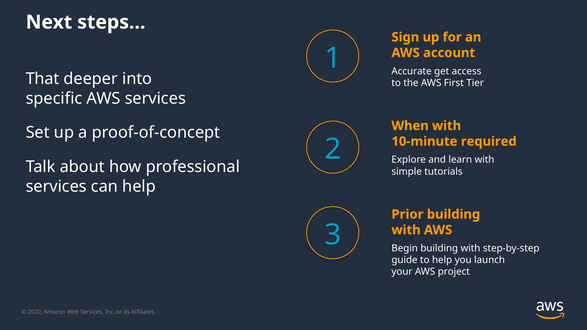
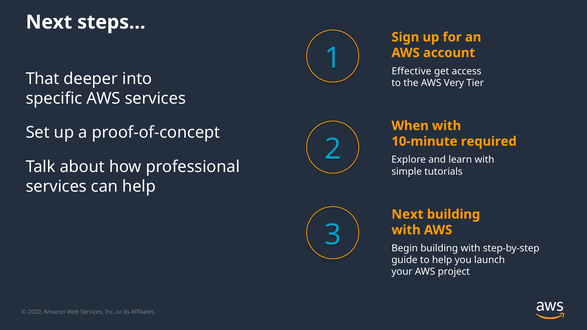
Accurate: Accurate -> Effective
First: First -> Very
Prior at (407, 214): Prior -> Next
